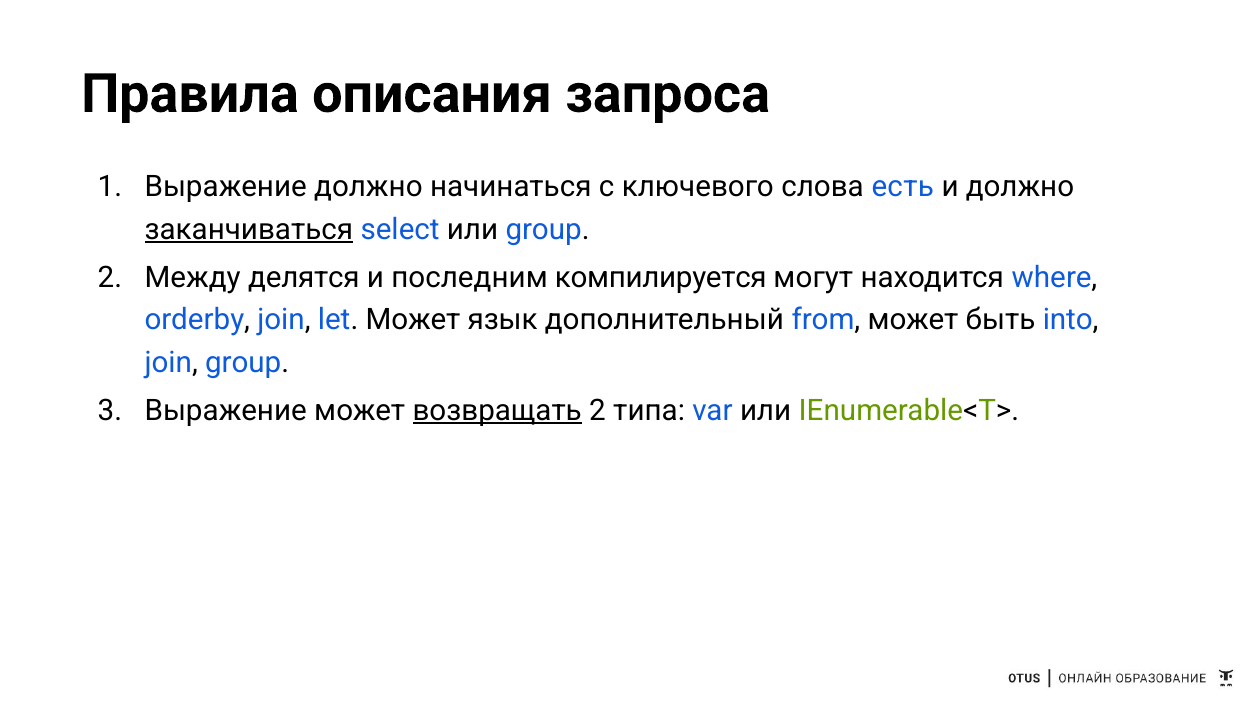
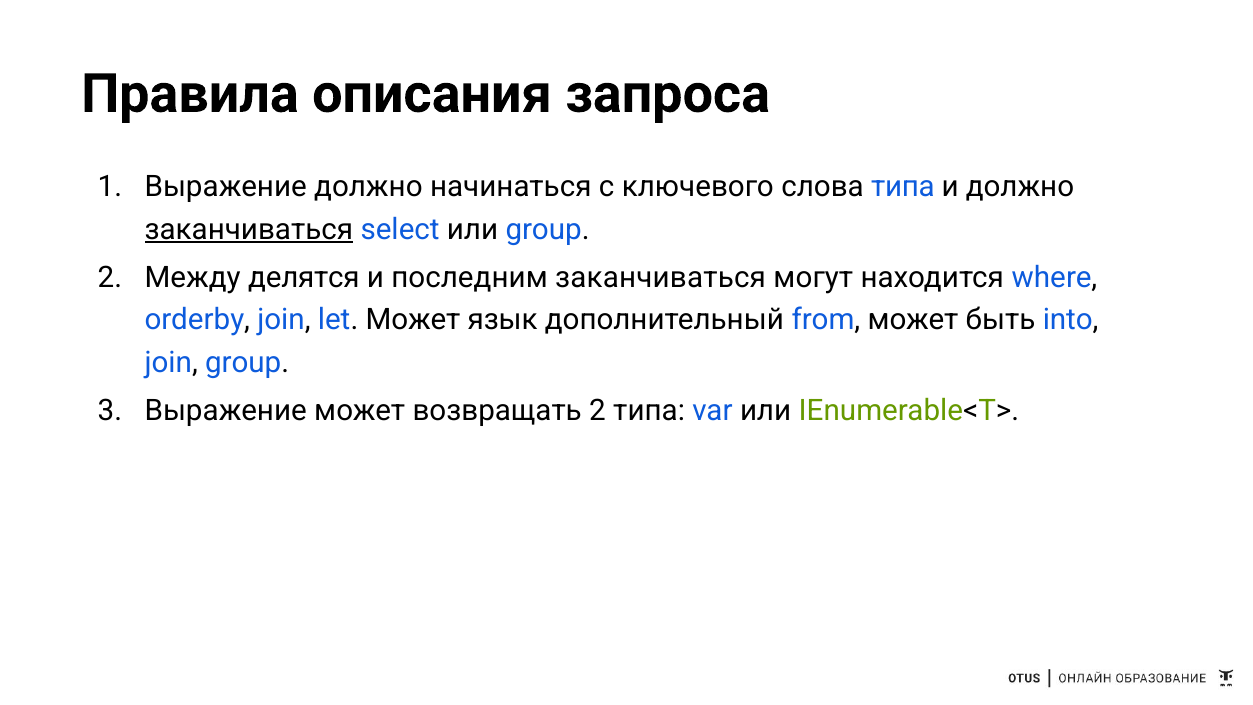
слова есть: есть -> типа
последним компилируется: компилируется -> заканчиваться
возвращать underline: present -> none
